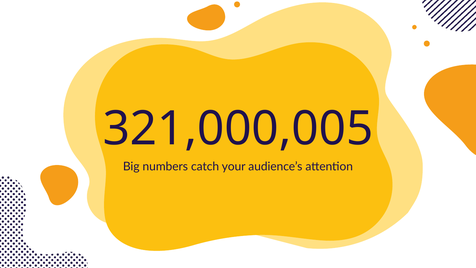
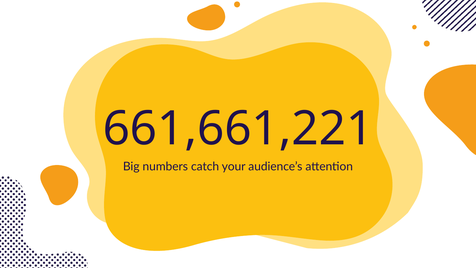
321,000,005: 321,000,005 -> 661,661,221
